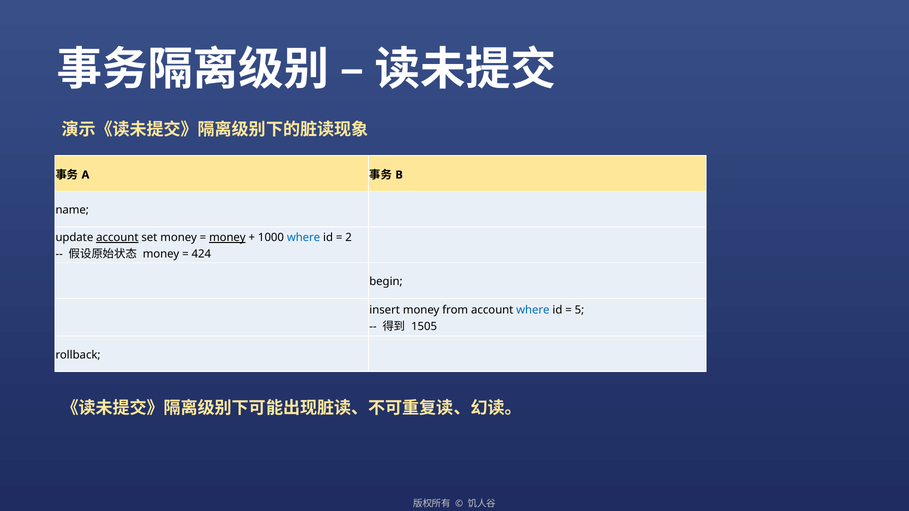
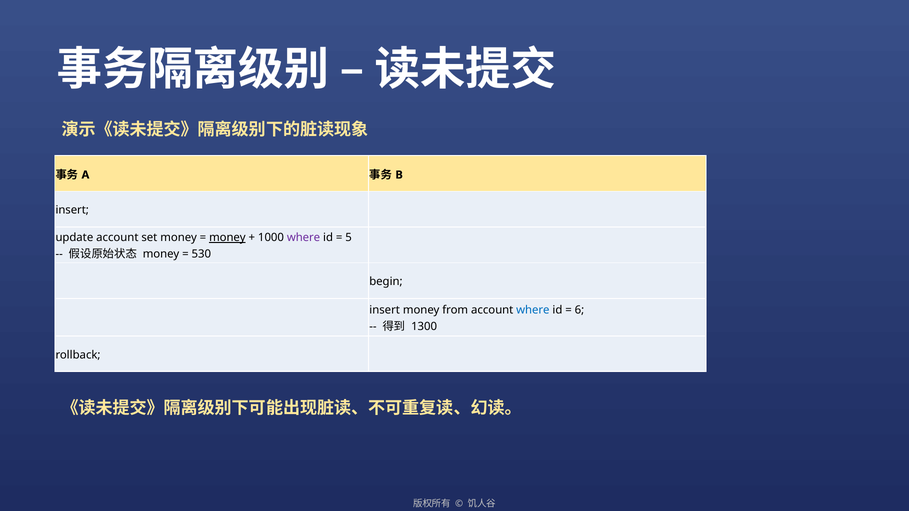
name at (72, 210): name -> insert
account at (117, 238) underline: present -> none
where at (304, 238) colour: blue -> purple
2: 2 -> 5
424: 424 -> 530
5: 5 -> 6
1505: 1505 -> 1300
